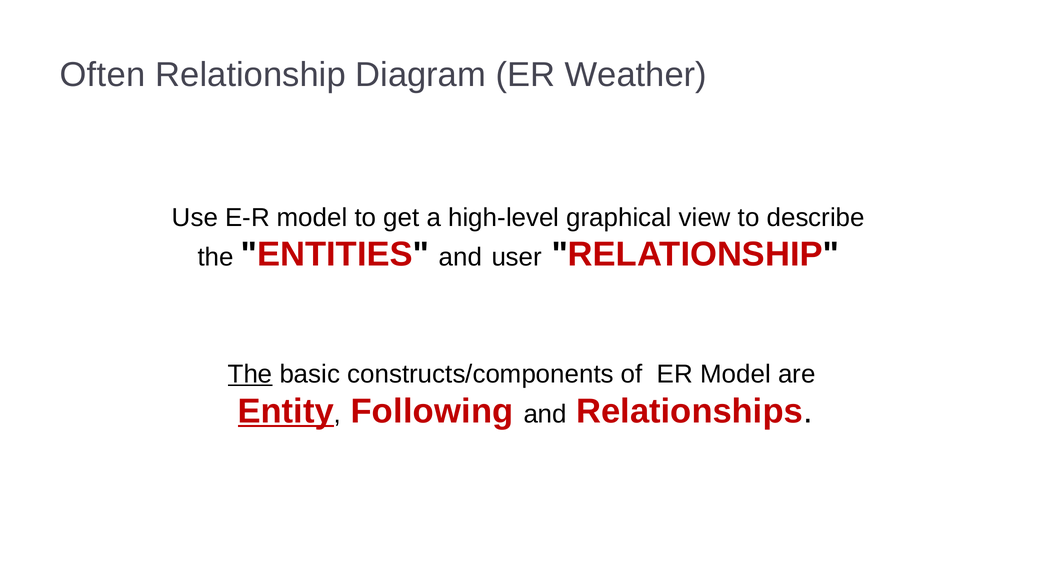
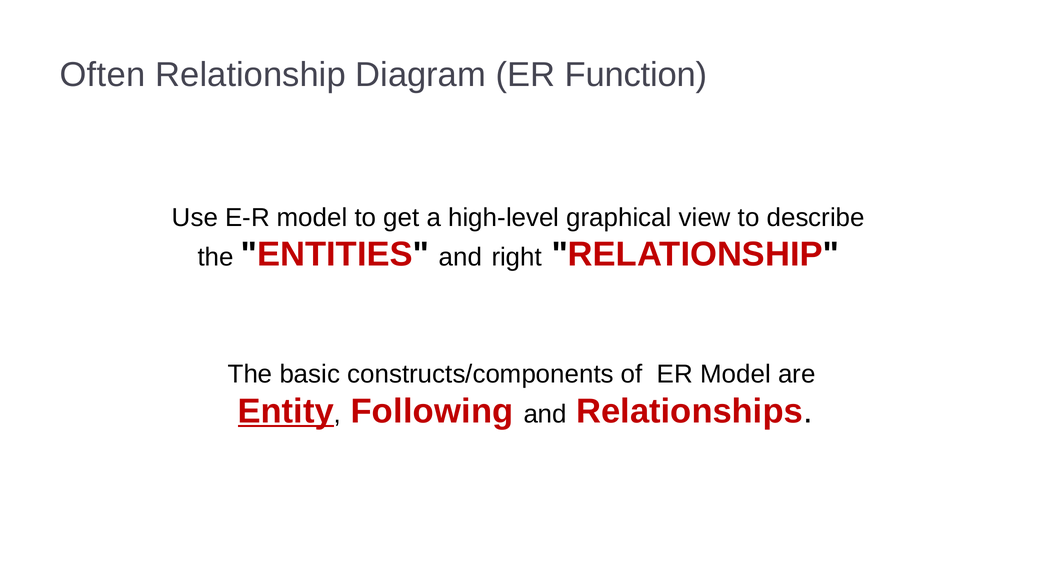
Weather: Weather -> Function
user: user -> right
The at (250, 374) underline: present -> none
